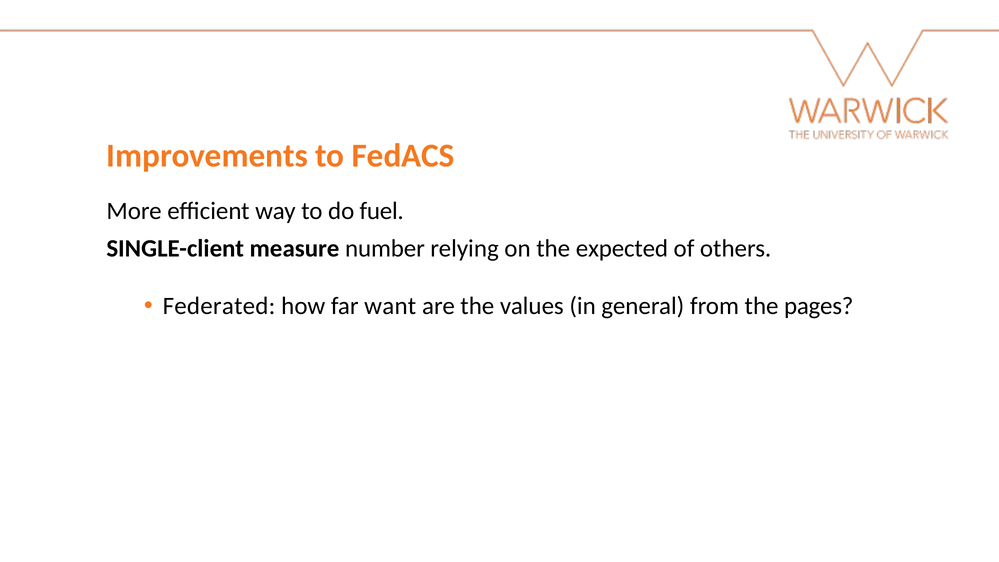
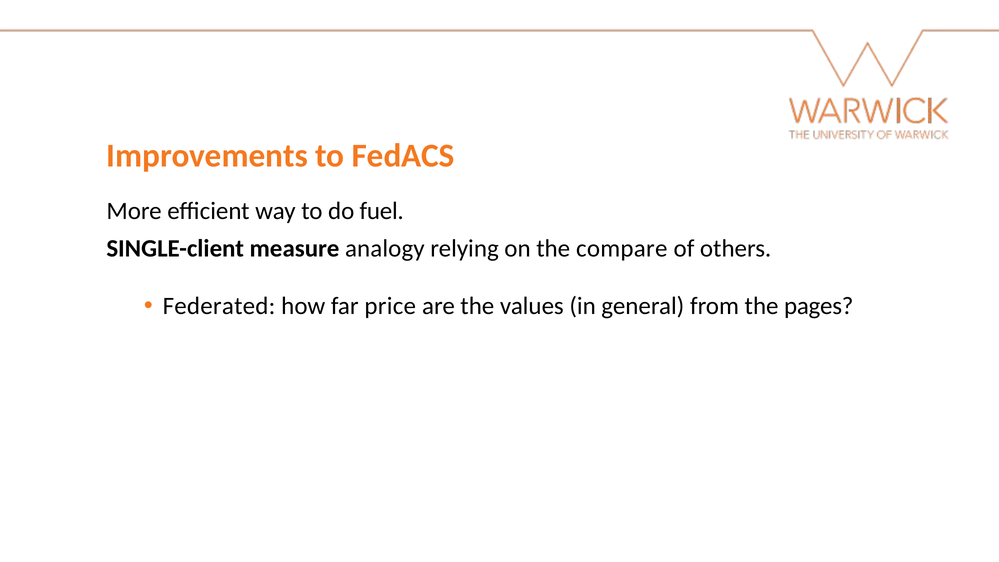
number: number -> analogy
expected: expected -> compare
want: want -> price
